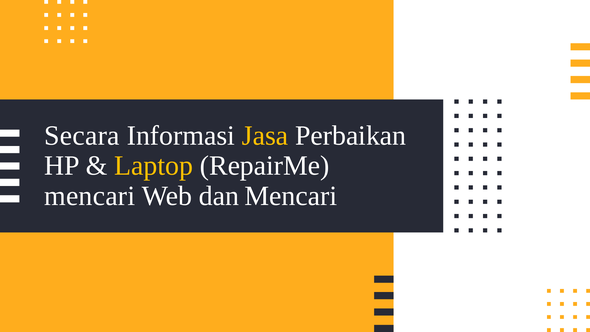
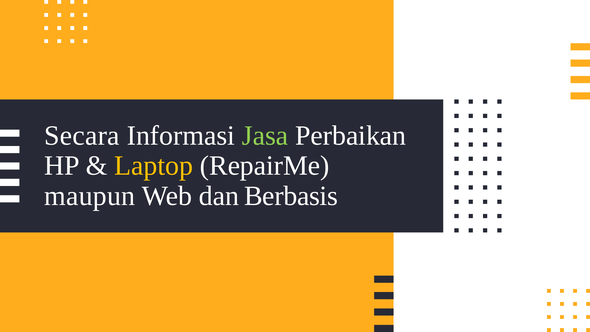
Jasa colour: yellow -> light green
mencari at (90, 196): mencari -> maupun
dan Mencari: Mencari -> Berbasis
